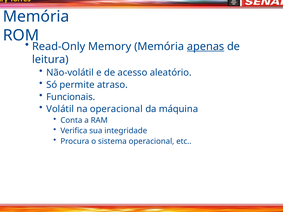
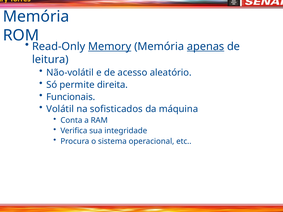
Memory underline: none -> present
atraso: atraso -> direita
na operacional: operacional -> sofisticados
